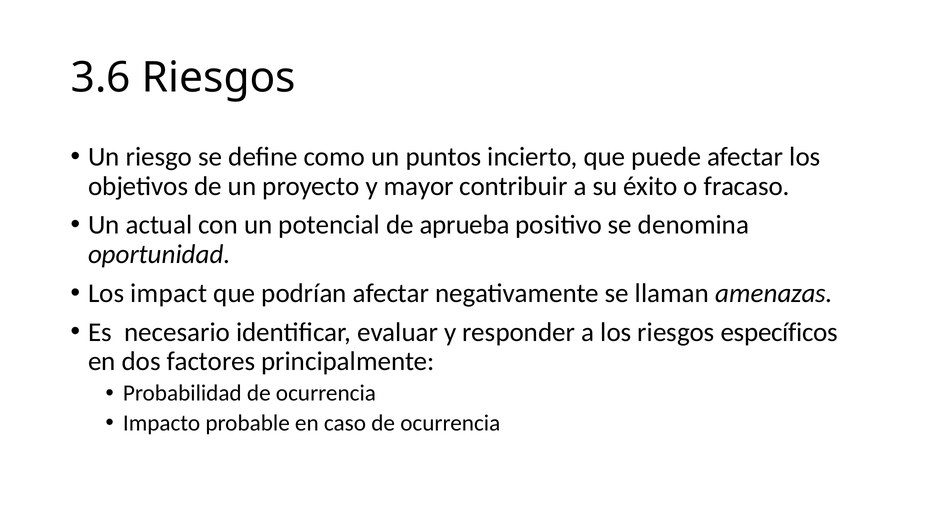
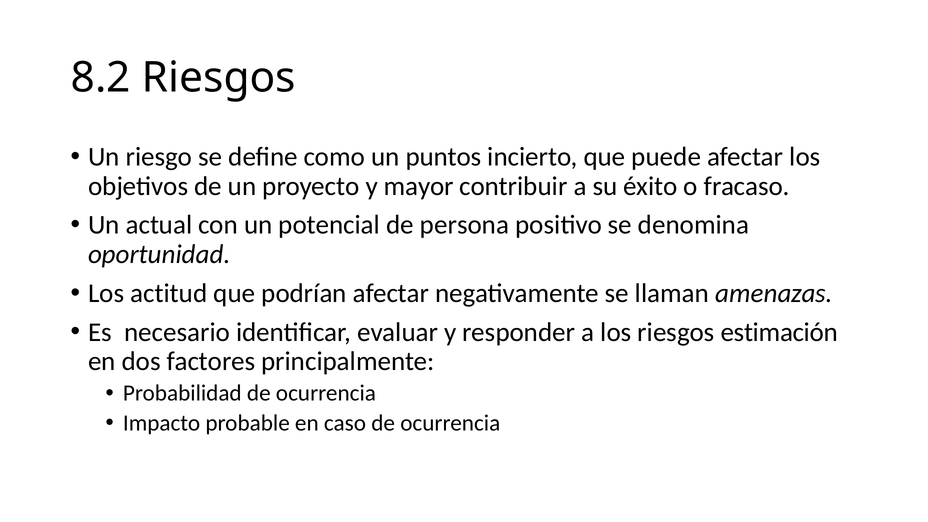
3.6: 3.6 -> 8.2
aprueba: aprueba -> persona
impact: impact -> actitud
específicos: específicos -> estimación
